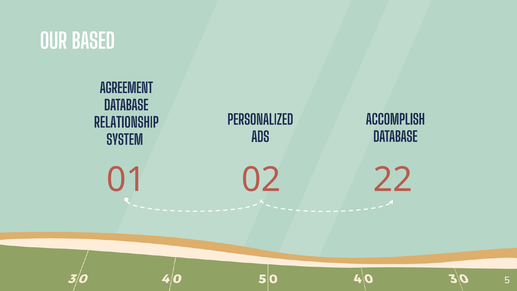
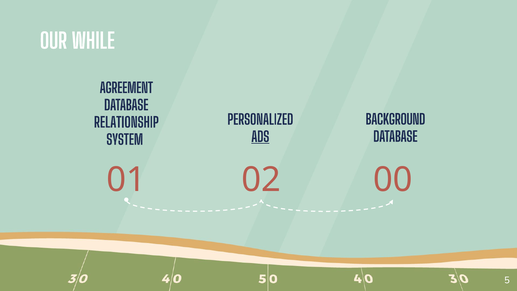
BASED: BASED -> WHILE
ACCOMPLISH: ACCOMPLISH -> BACKGROUND
ADS underline: none -> present
22: 22 -> 00
